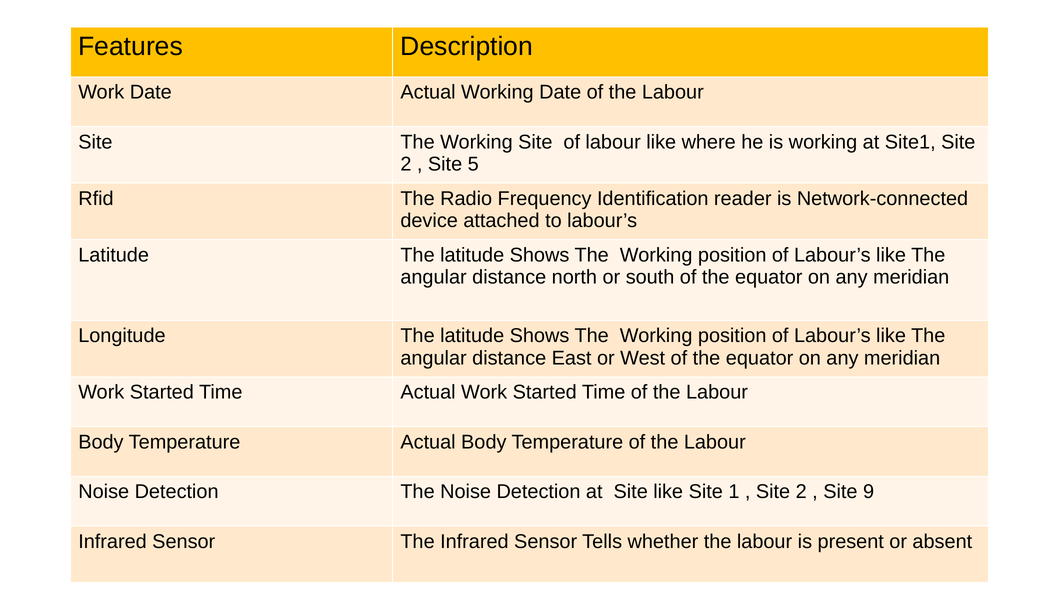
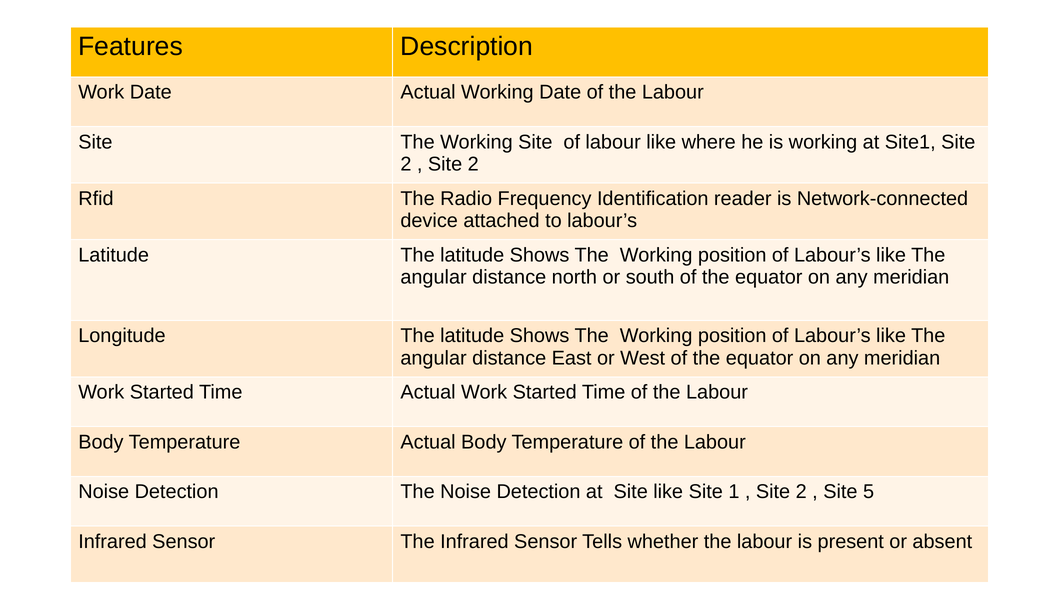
5 at (473, 164): 5 -> 2
9: 9 -> 5
